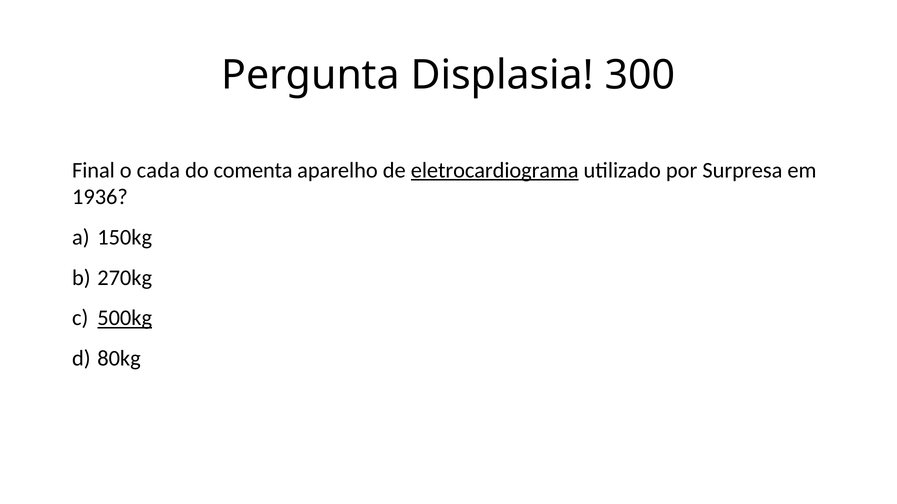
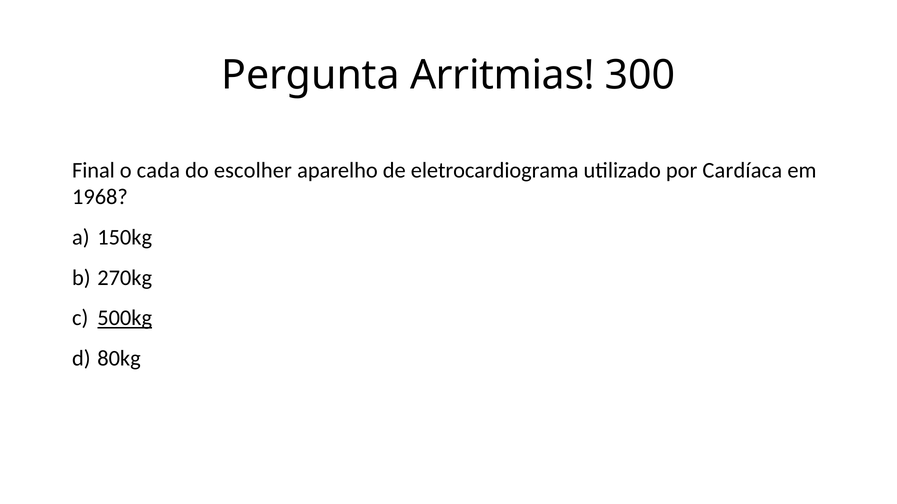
Displasia: Displasia -> Arritmias
comenta: comenta -> escolher
eletrocardiograma underline: present -> none
Surpresa: Surpresa -> Cardíaca
1936: 1936 -> 1968
